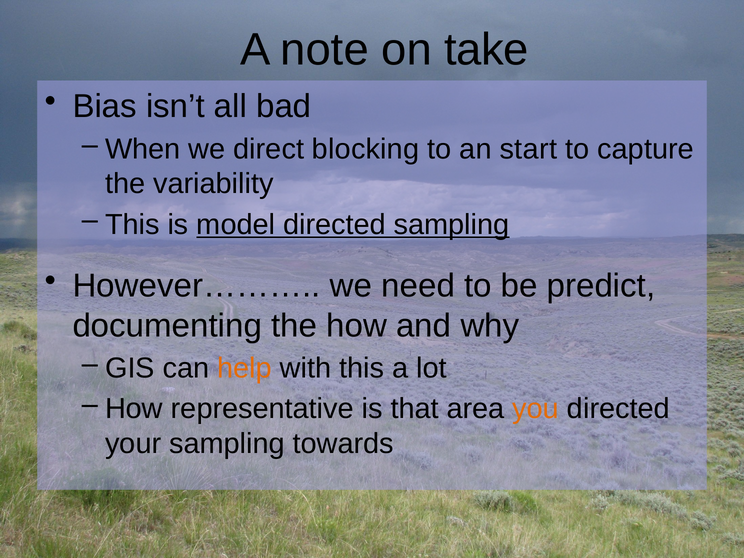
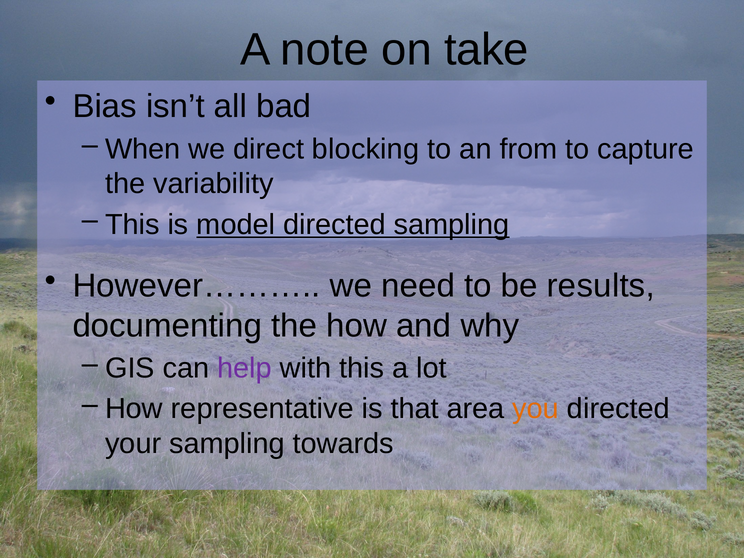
start: start -> from
predict: predict -> results
help colour: orange -> purple
